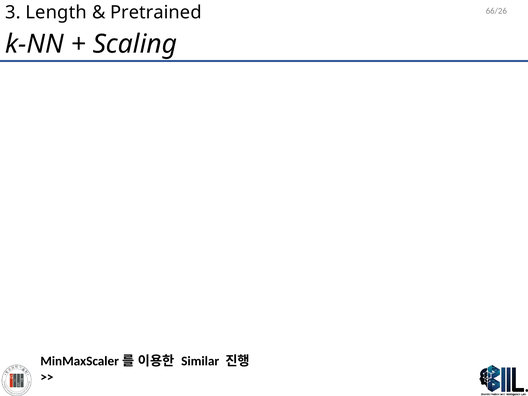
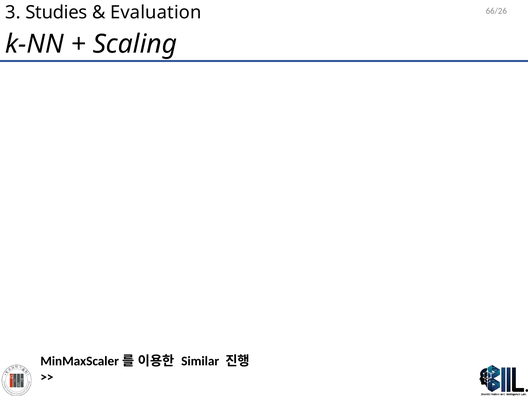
Length: Length -> Studies
Pretrained: Pretrained -> Evaluation
